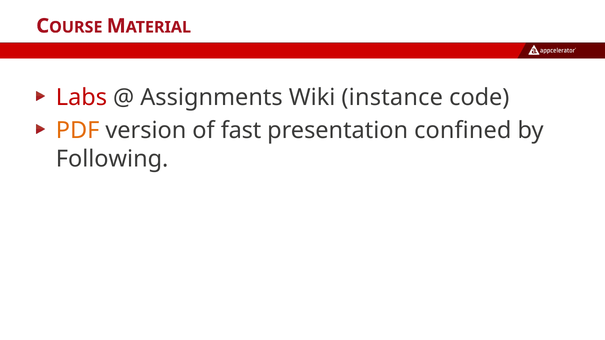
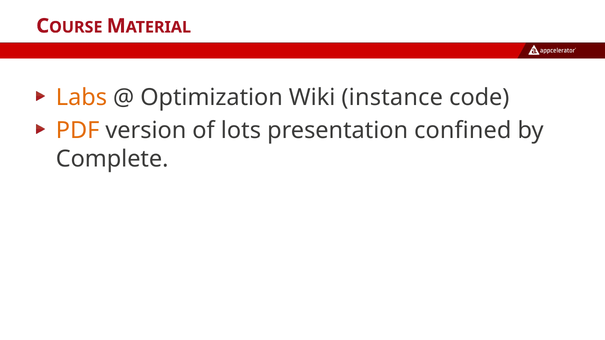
Labs colour: red -> orange
Assignments: Assignments -> Optimization
fast: fast -> lots
Following: Following -> Complete
